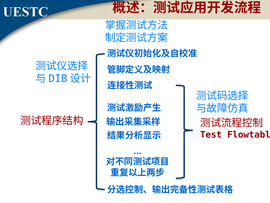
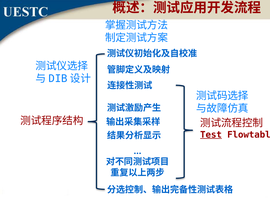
Test underline: none -> present
